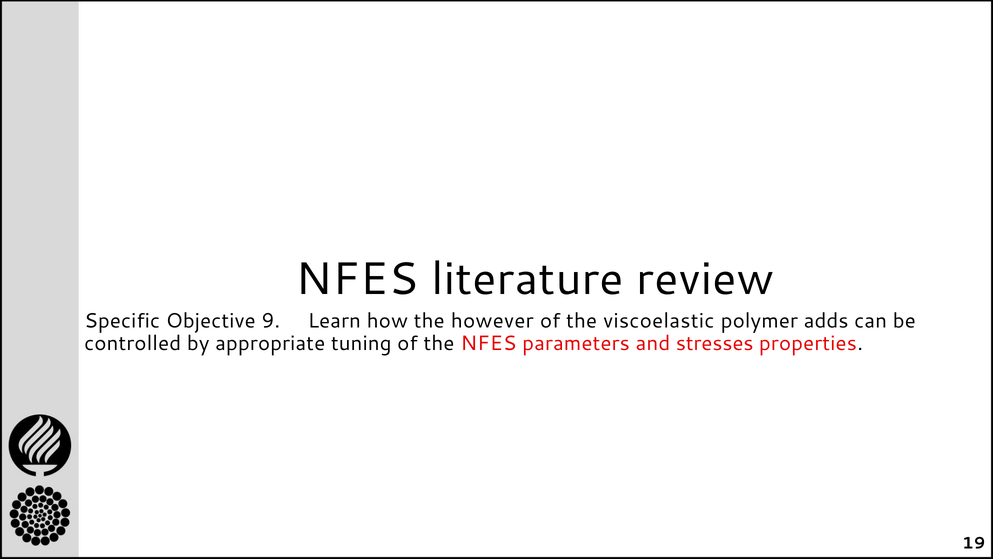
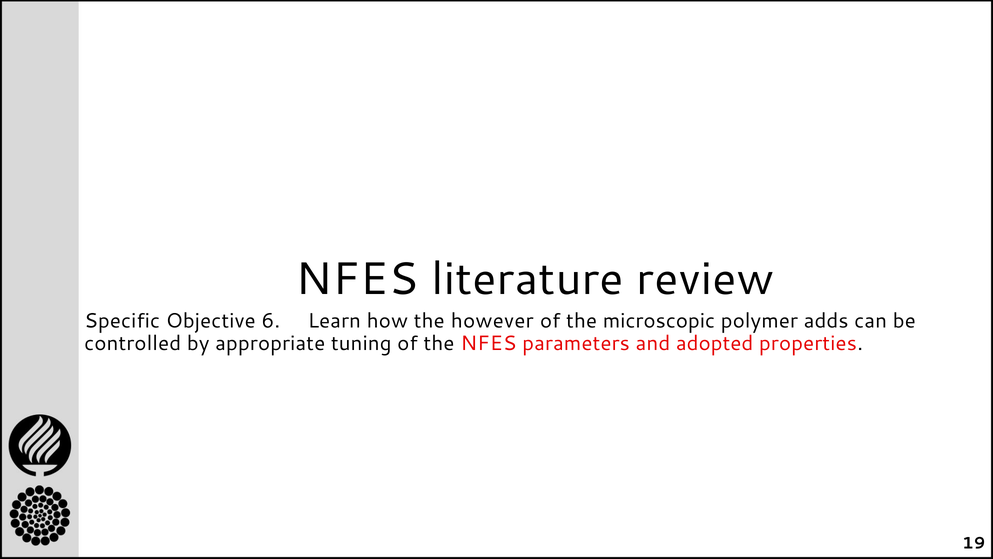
9: 9 -> 6
viscoelastic: viscoelastic -> microscopic
stresses: stresses -> adopted
